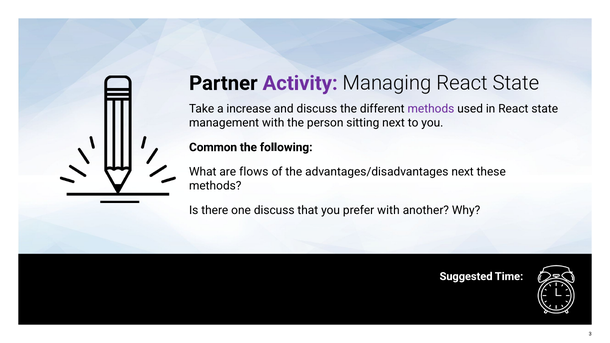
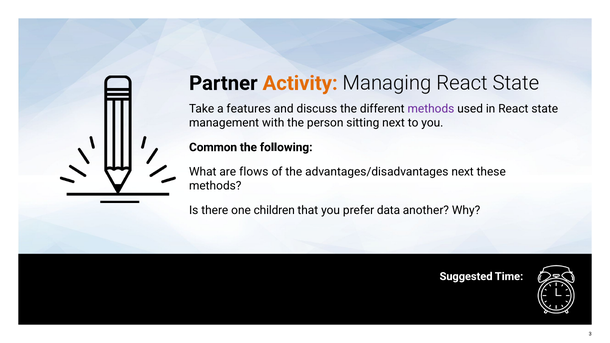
Activity colour: purple -> orange
increase: increase -> features
one discuss: discuss -> children
prefer with: with -> data
